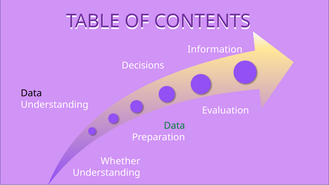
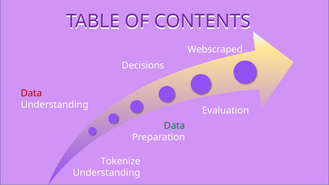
Information: Information -> Webscraped
Data at (31, 93) colour: black -> red
Whether: Whether -> Tokenize
